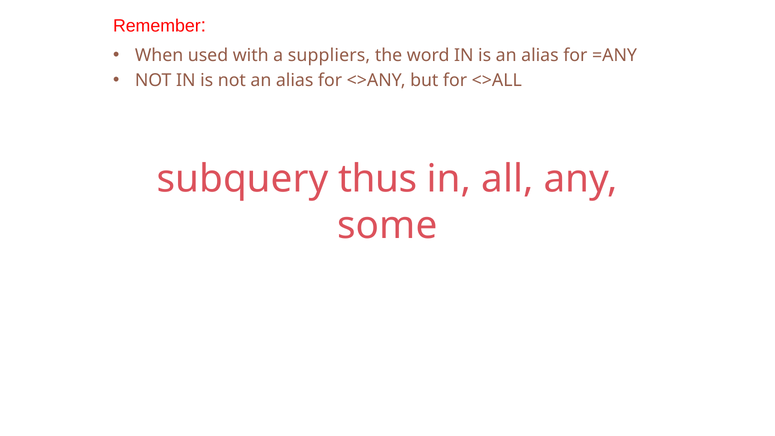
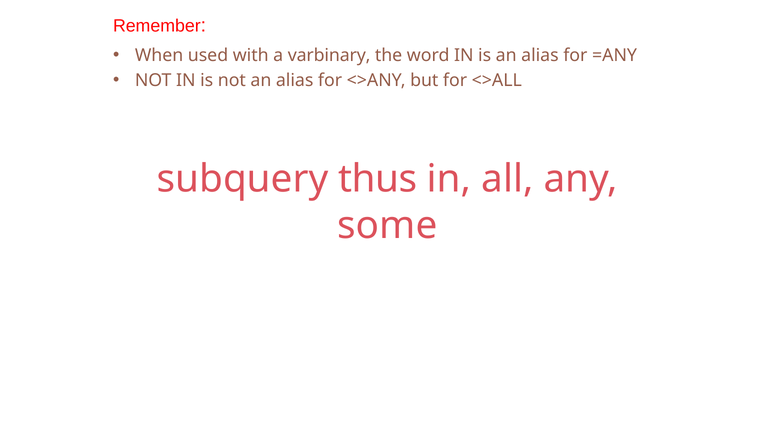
suppliers: suppliers -> varbinary
